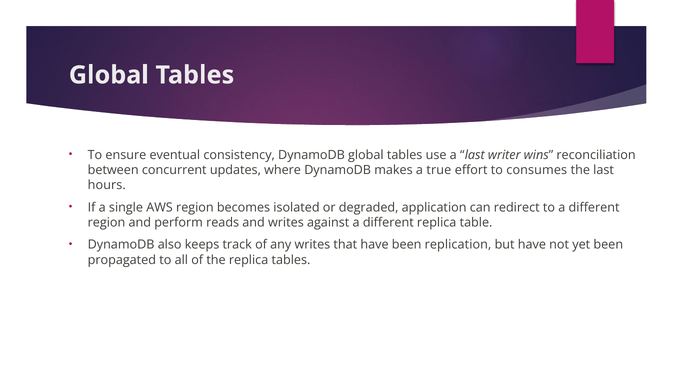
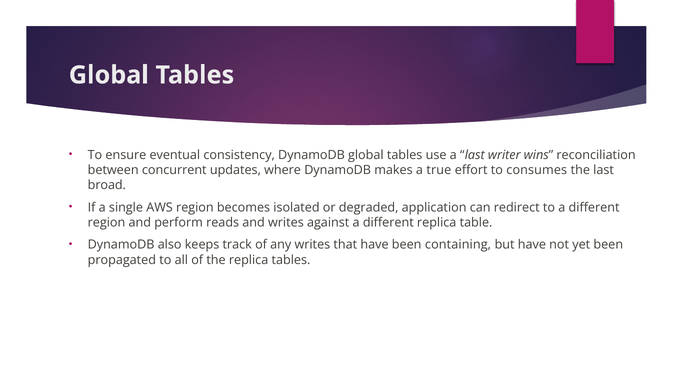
hours: hours -> broad
replication: replication -> containing
